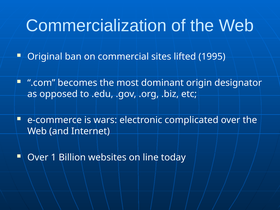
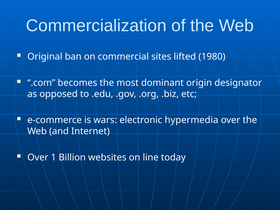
1995: 1995 -> 1980
complicated: complicated -> hypermedia
